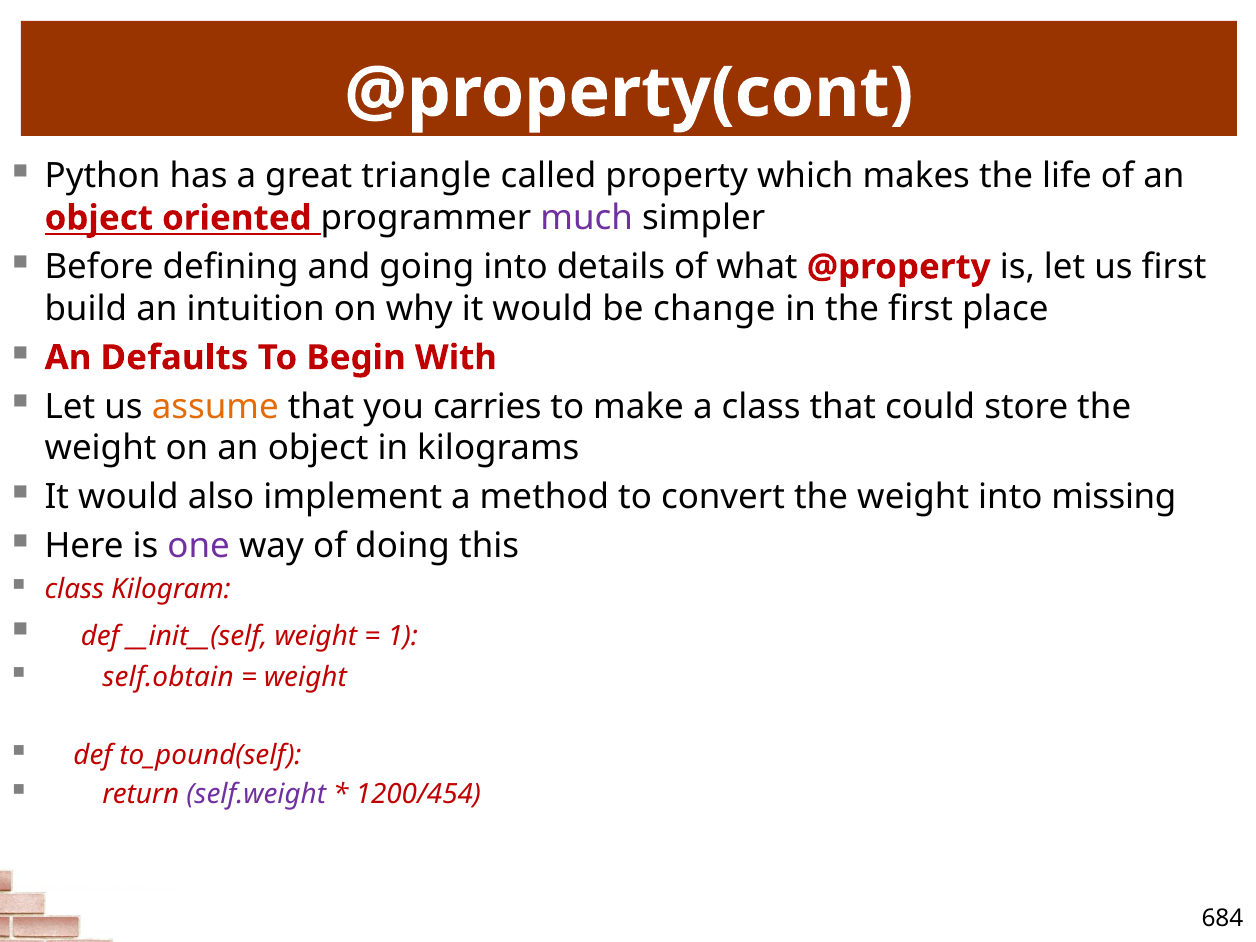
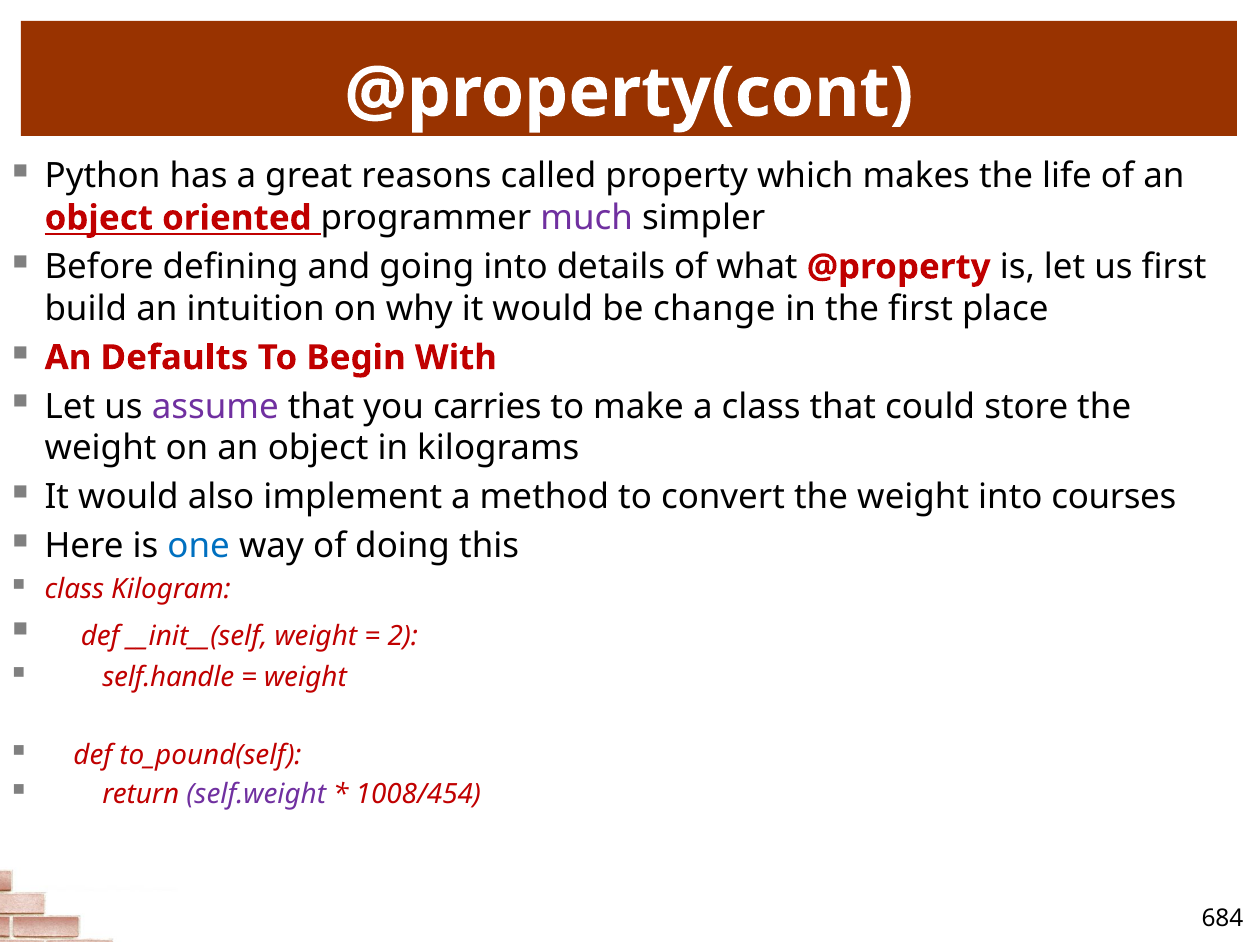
triangle: triangle -> reasons
assume colour: orange -> purple
missing: missing -> courses
one colour: purple -> blue
1: 1 -> 2
self.obtain: self.obtain -> self.handle
1200/454: 1200/454 -> 1008/454
